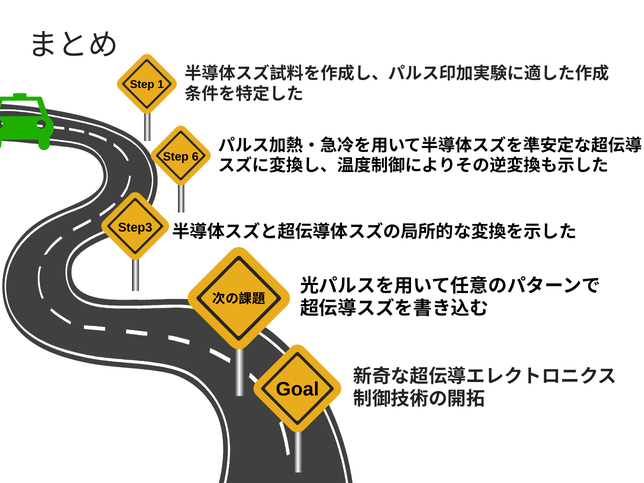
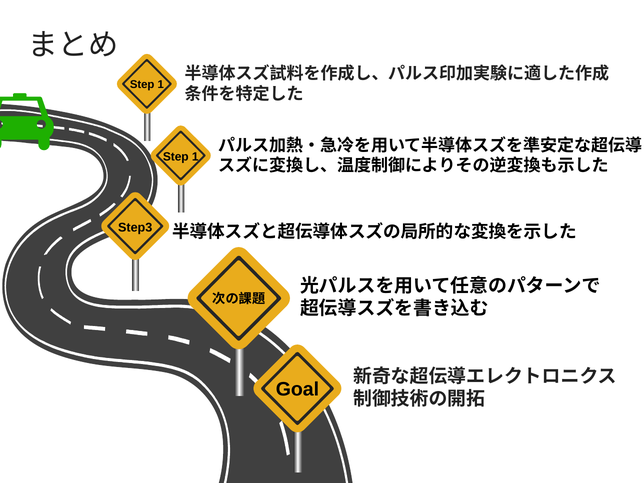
6 at (195, 157): 6 -> 1
